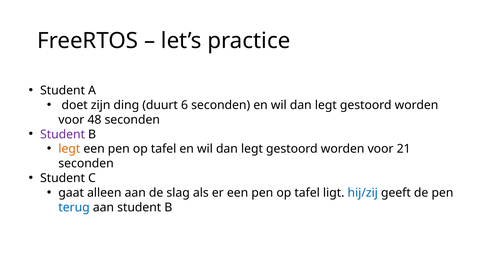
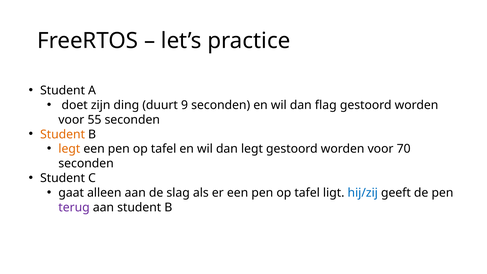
6: 6 -> 9
legt at (326, 105): legt -> flag
48: 48 -> 55
Student at (63, 134) colour: purple -> orange
21: 21 -> 70
terug colour: blue -> purple
